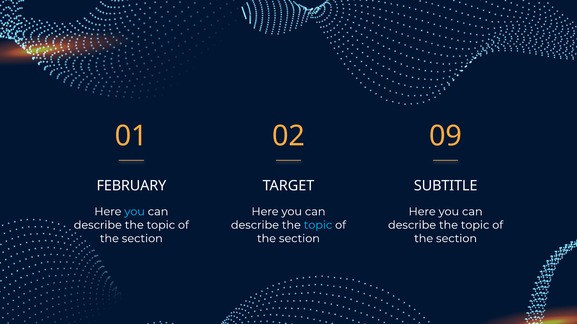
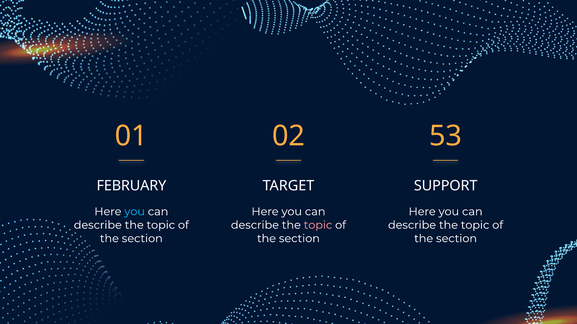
09: 09 -> 53
SUBTITLE: SUBTITLE -> SUPPORT
topic at (318, 225) colour: light blue -> pink
